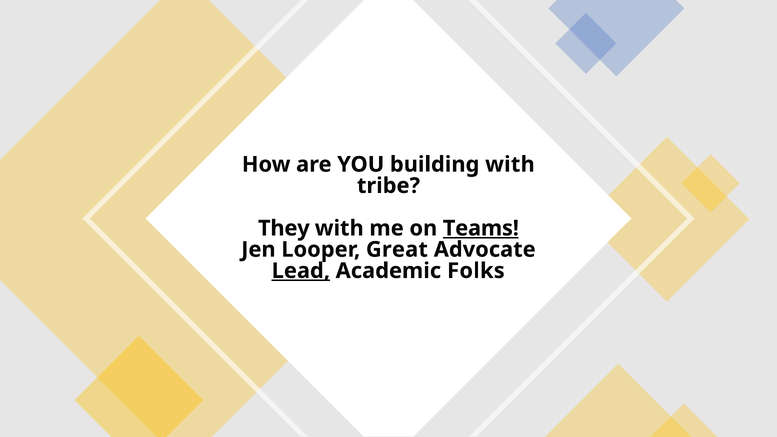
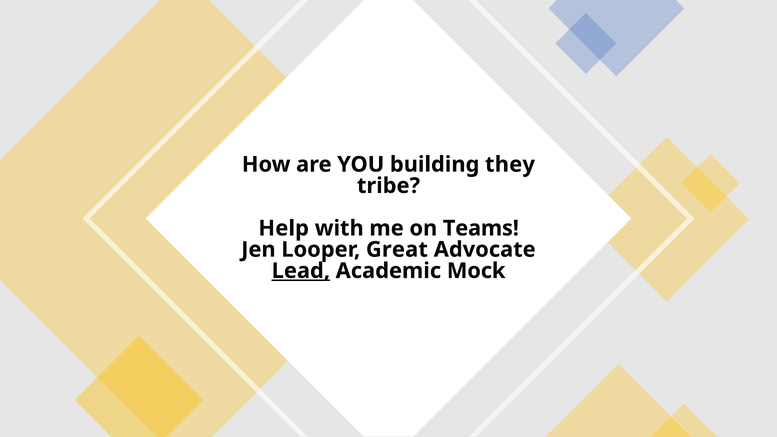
building with: with -> they
They: They -> Help
Teams underline: present -> none
Folks: Folks -> Mock
